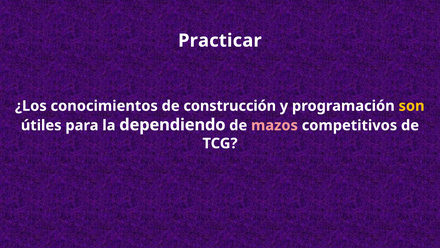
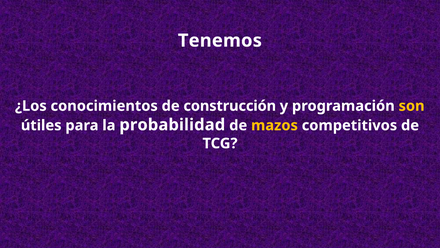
Practicar: Practicar -> Tenemos
dependiendo: dependiendo -> probabilidad
mazos colour: pink -> yellow
